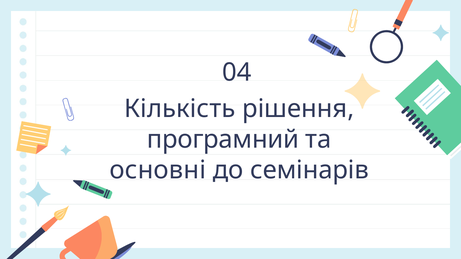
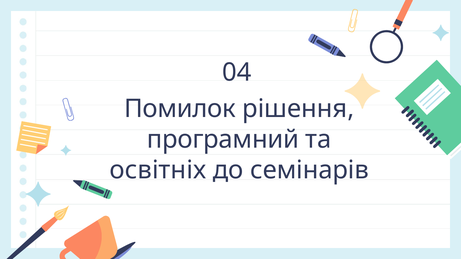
Кількість: Кількість -> Помилок
основні: основні -> освітніх
